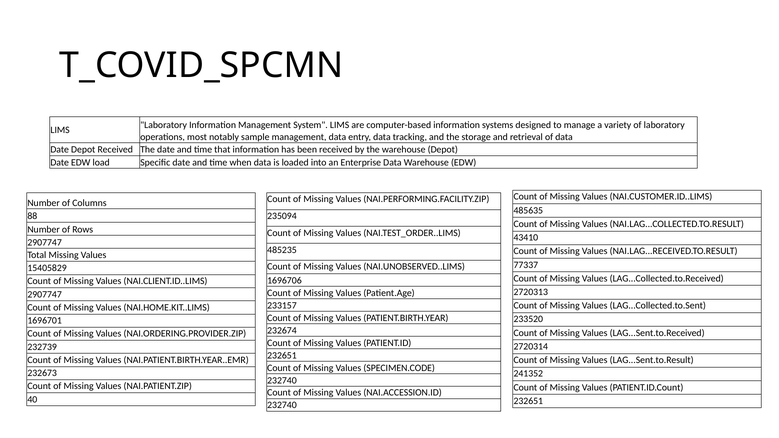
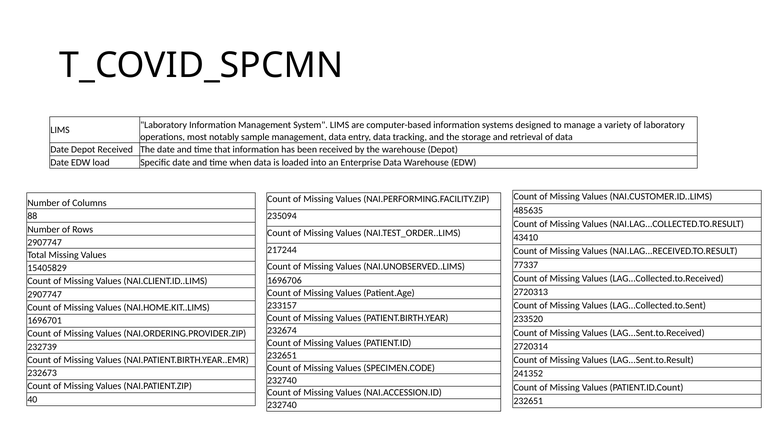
485235: 485235 -> 217244
